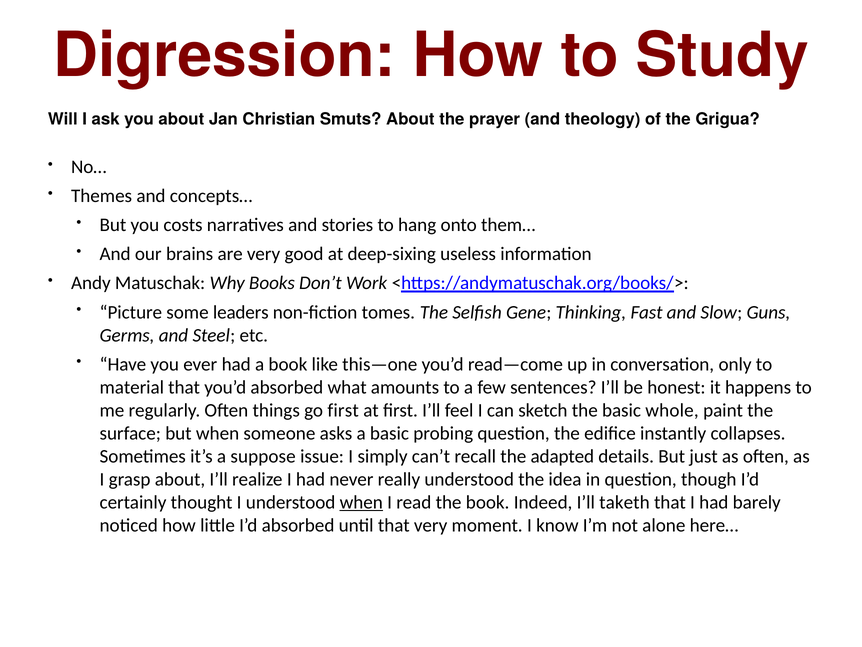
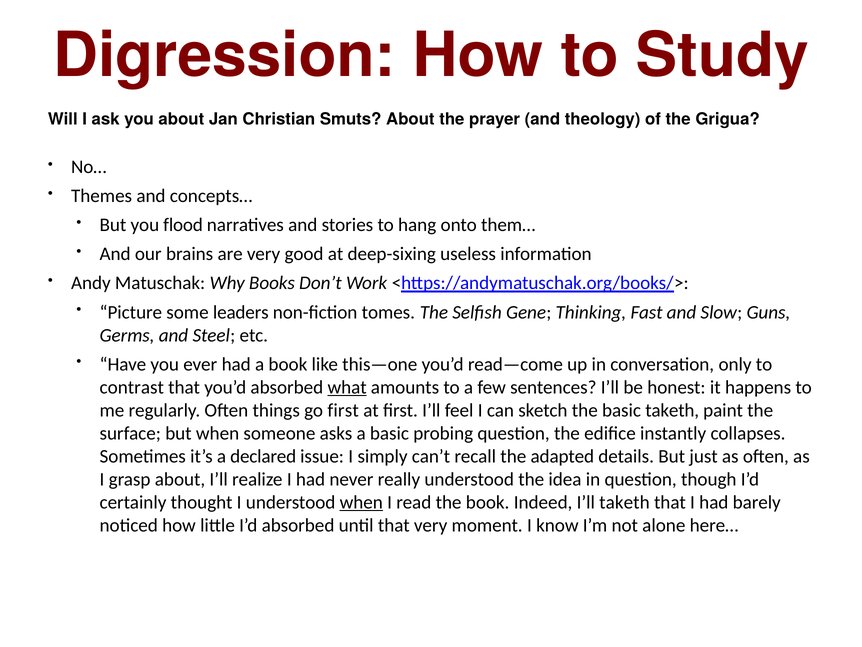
costs: costs -> flood
material: material -> contrast
what underline: none -> present
basic whole: whole -> taketh
suppose: suppose -> declared
